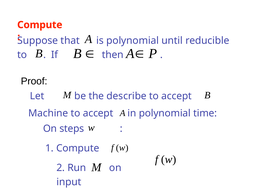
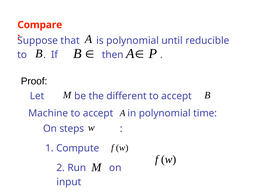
Compute at (40, 25): Compute -> Compare
describe: describe -> different
